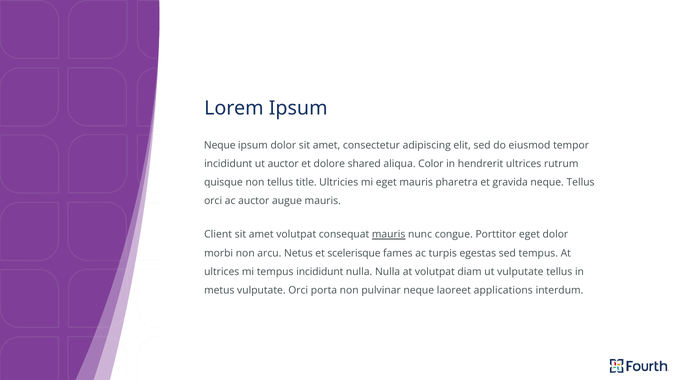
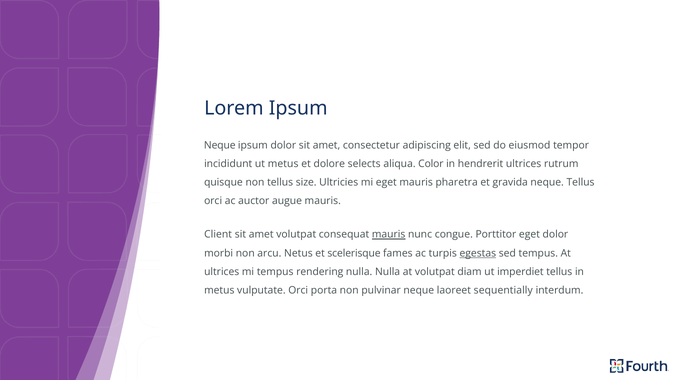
ut auctor: auctor -> metus
shared: shared -> selects
title: title -> size
egestas underline: none -> present
tempus incididunt: incididunt -> rendering
ut vulputate: vulputate -> imperdiet
applications: applications -> sequentially
